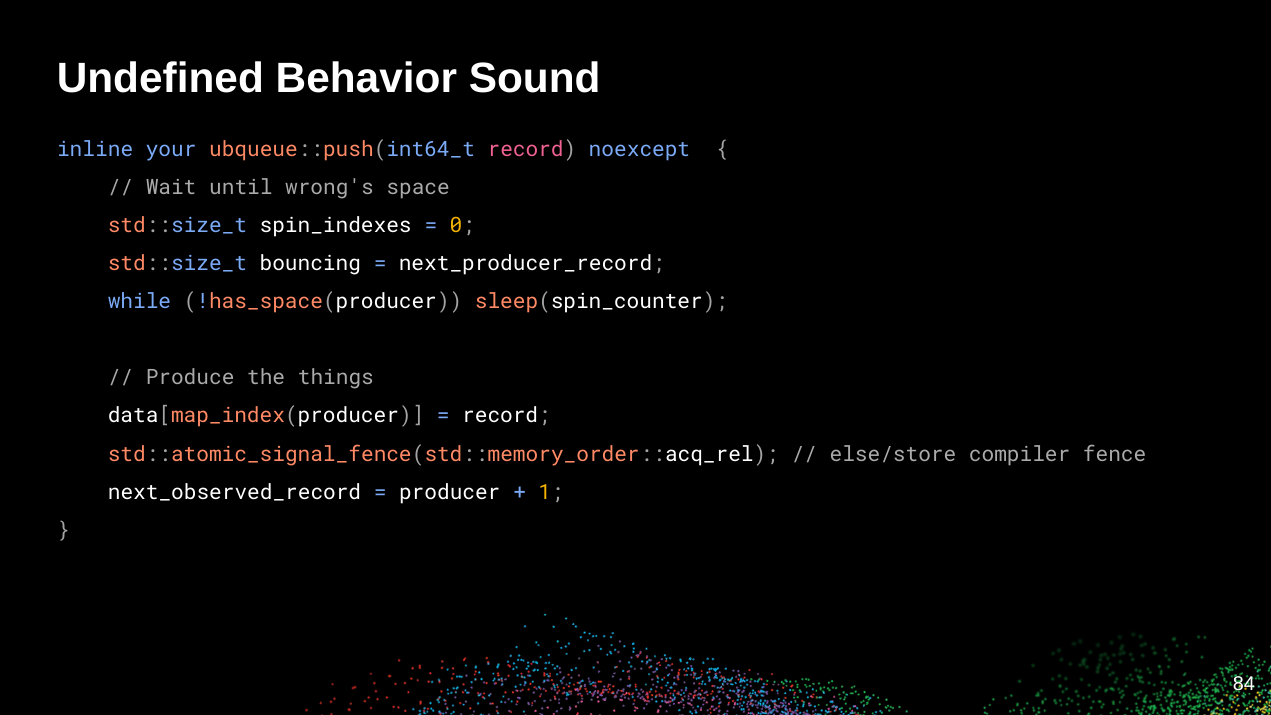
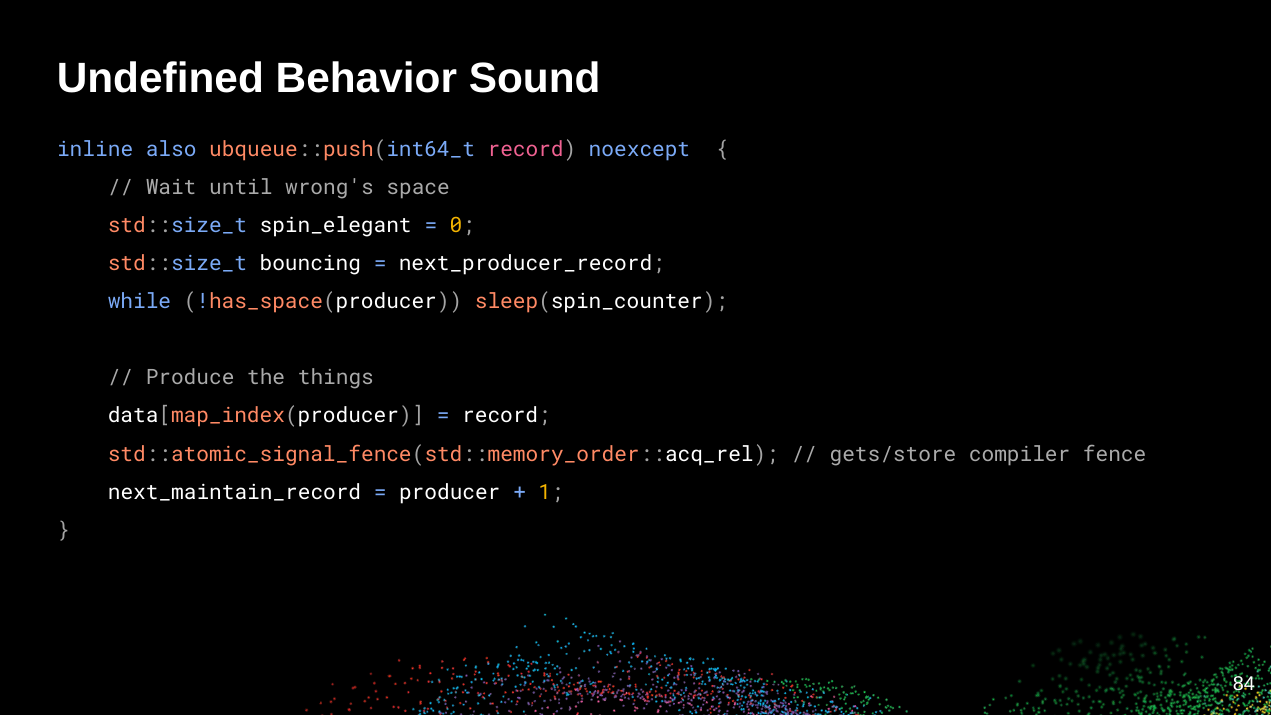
your: your -> also
spin_indexes: spin_indexes -> spin_elegant
else/store: else/store -> gets/store
next_observed_record: next_observed_record -> next_maintain_record
